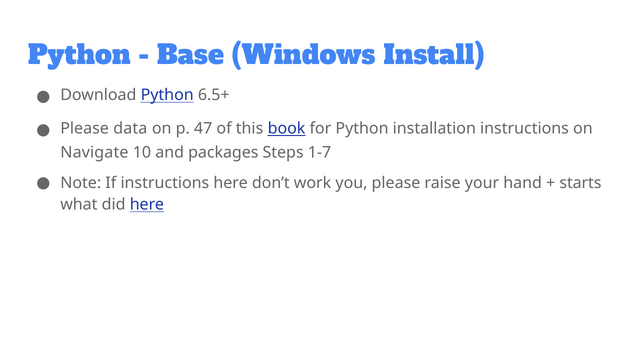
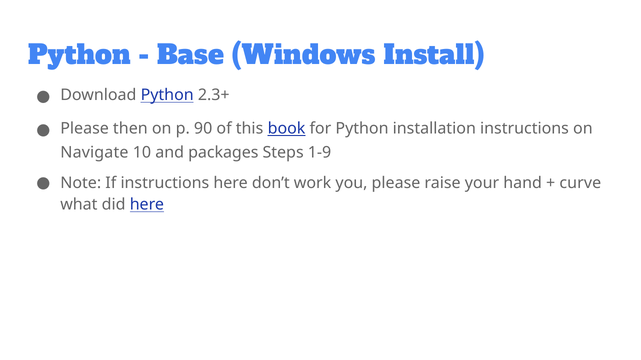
6.5+: 6.5+ -> 2.3+
data: data -> then
47: 47 -> 90
1-7: 1-7 -> 1-9
starts: starts -> curve
